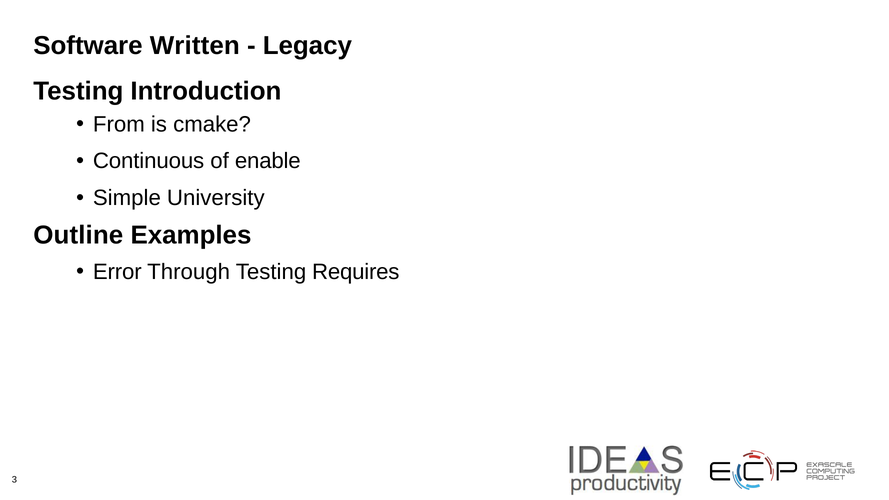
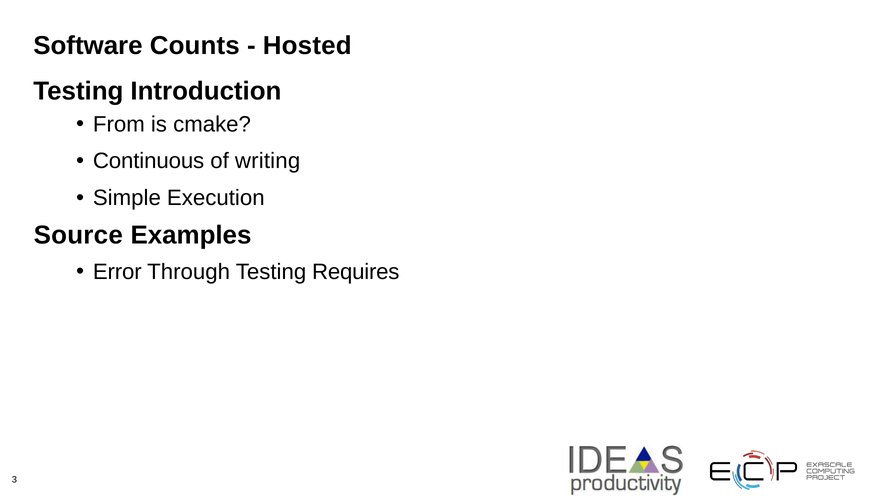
Written: Written -> Counts
Legacy: Legacy -> Hosted
enable: enable -> writing
University: University -> Execution
Outline: Outline -> Source
